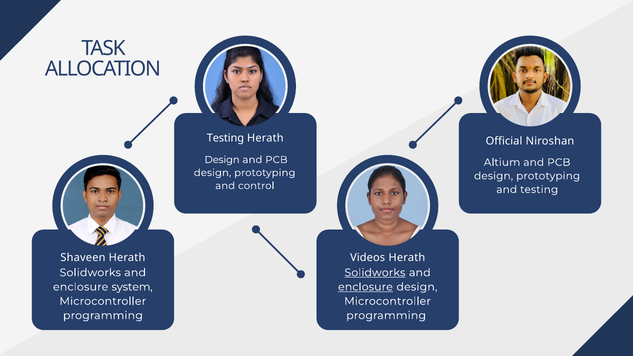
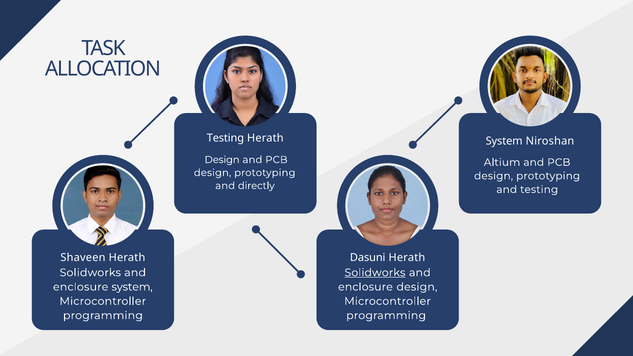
Herath Official: Official -> System
control: control -> directly
Videos: Videos -> Dasuni
enclosure at (365, 287) underline: present -> none
